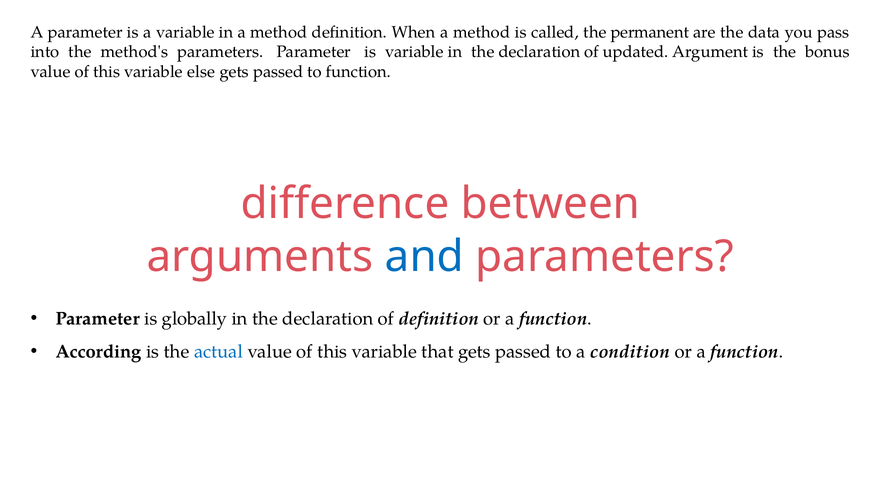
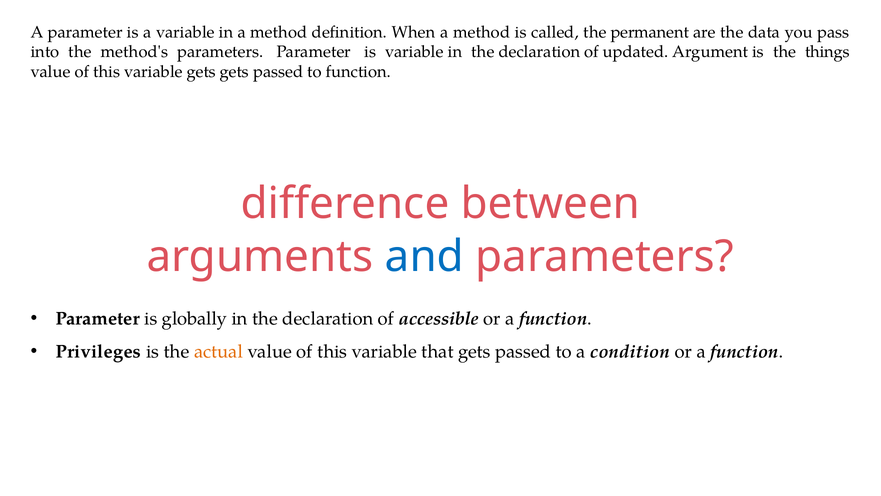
bonus: bonus -> things
variable else: else -> gets
of definition: definition -> accessible
According: According -> Privileges
actual colour: blue -> orange
